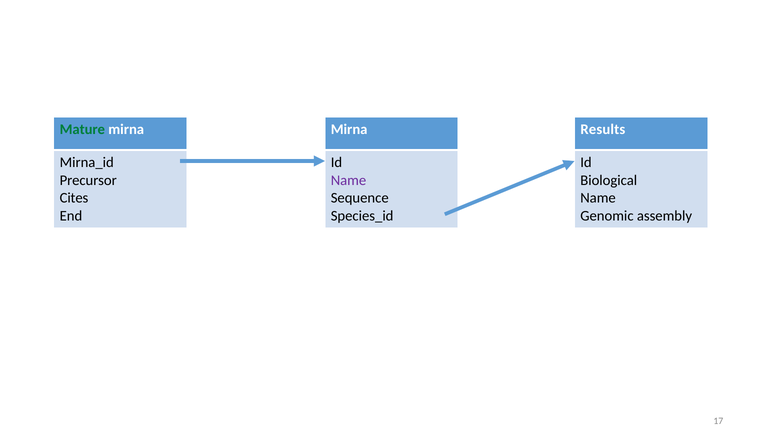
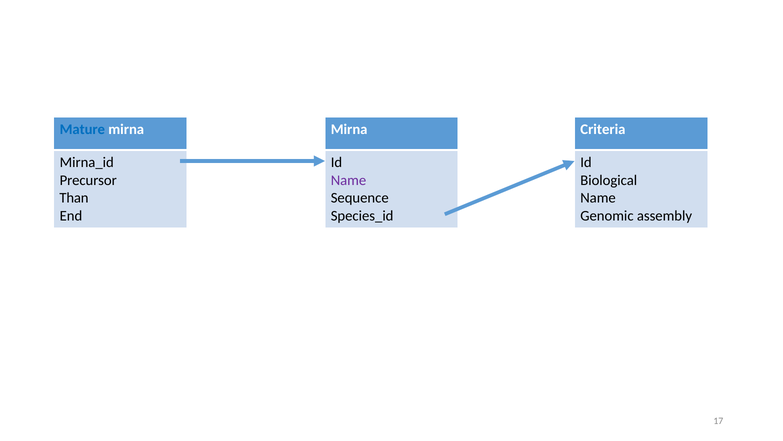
Mature colour: green -> blue
Results: Results -> Criteria
Cites: Cites -> Than
